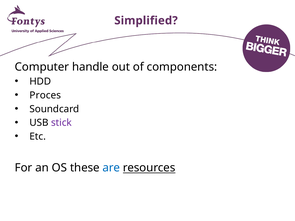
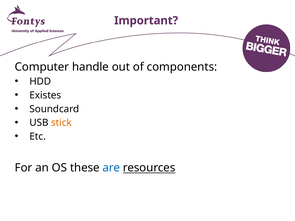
Simplified: Simplified -> Important
Proces: Proces -> Existes
stick colour: purple -> orange
